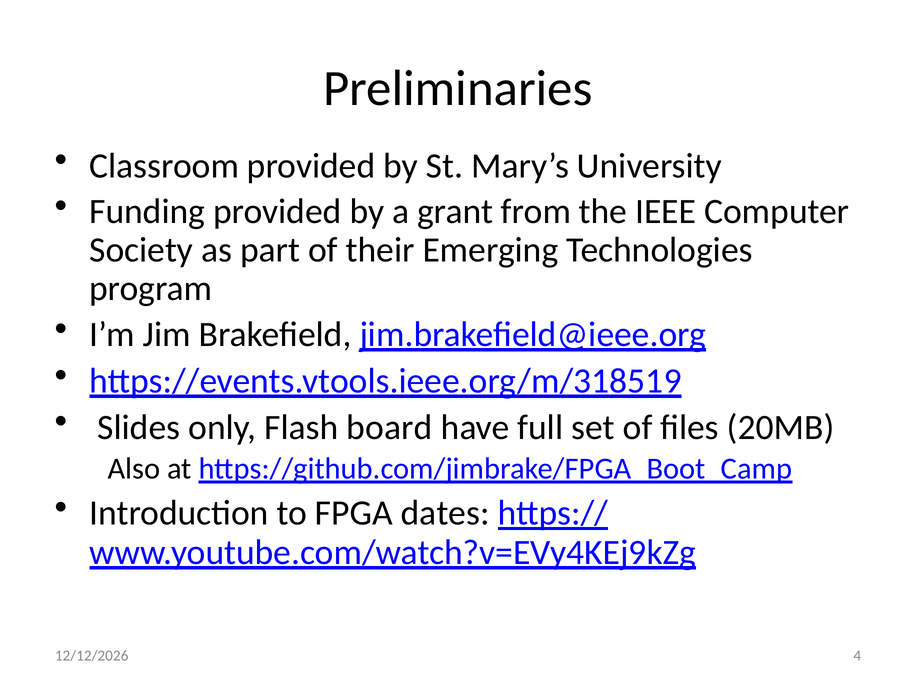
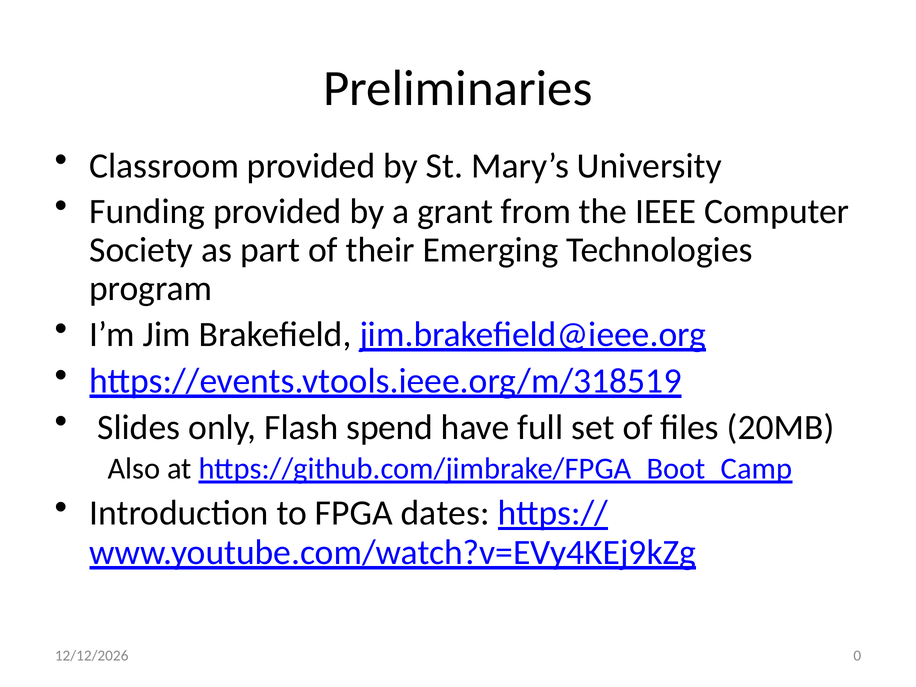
board: board -> spend
4: 4 -> 0
